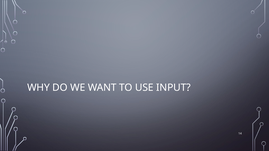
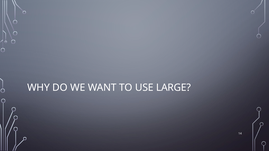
INPUT: INPUT -> LARGE
